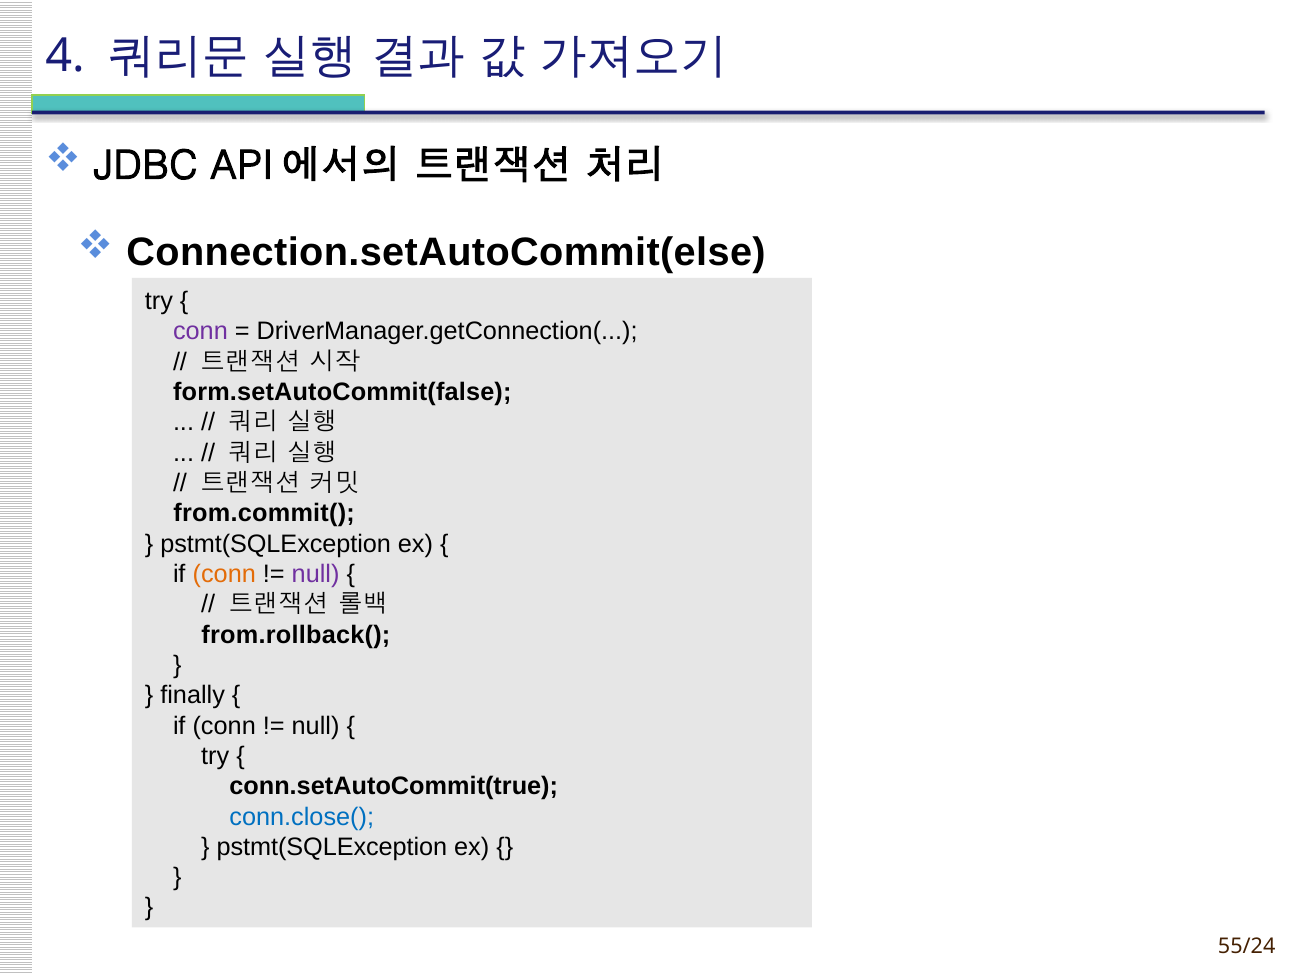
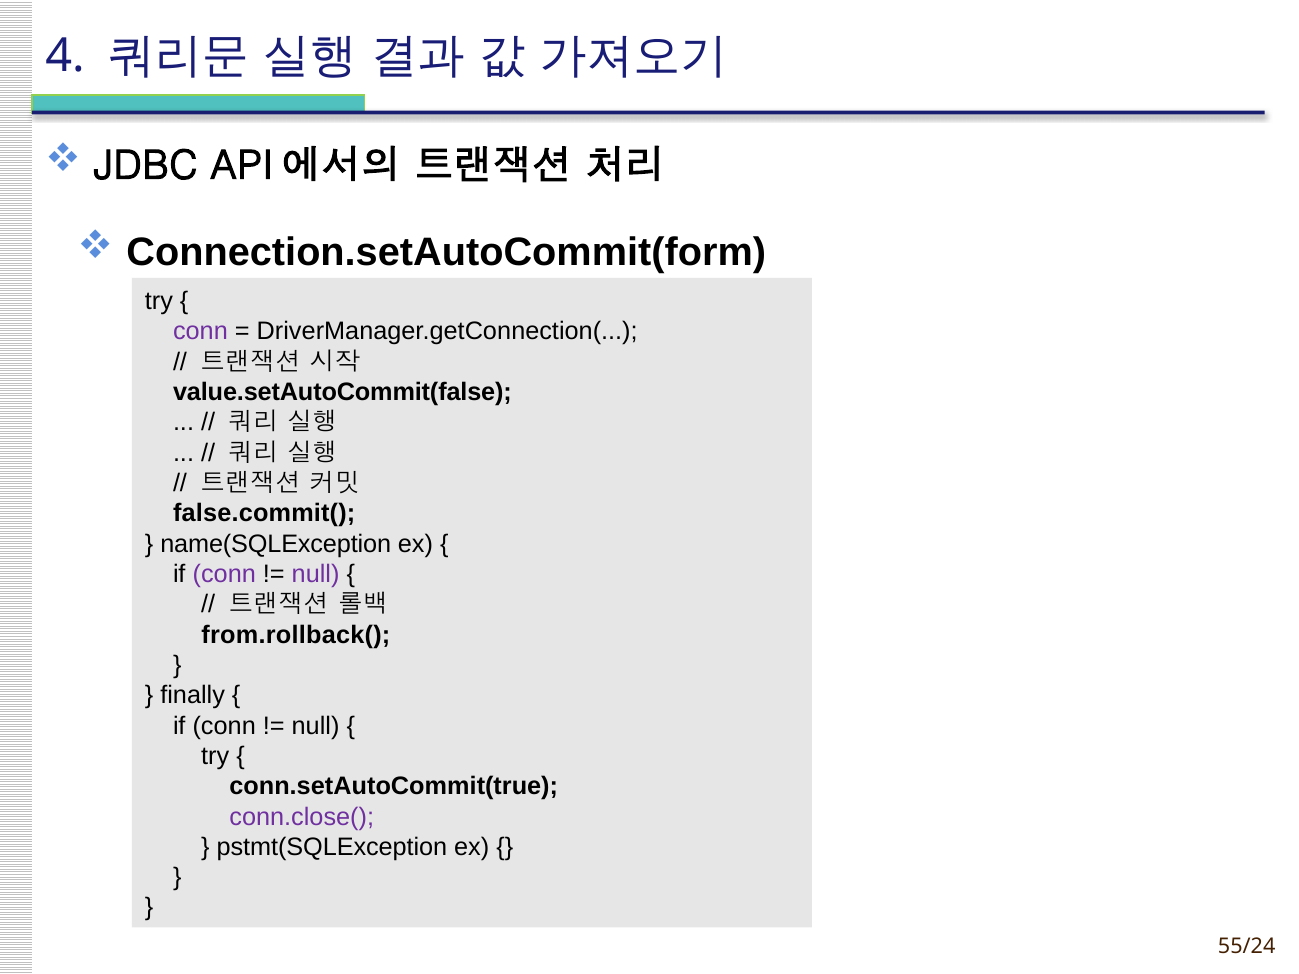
Connection.setAutoCommit(else: Connection.setAutoCommit(else -> Connection.setAutoCommit(form
form.setAutoCommit(false: form.setAutoCommit(false -> value.setAutoCommit(false
from.commit(: from.commit( -> false.commit(
pstmt(SQLException at (276, 544): pstmt(SQLException -> name(SQLException
conn at (224, 574) colour: orange -> purple
conn.close( colour: blue -> purple
